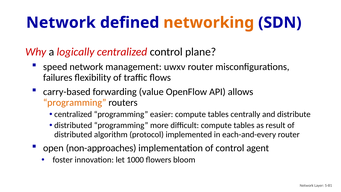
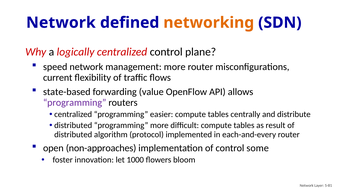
management uwxv: uwxv -> more
failures: failures -> current
carry-based: carry-based -> state-based
programming at (75, 103) colour: orange -> purple
agent: agent -> some
